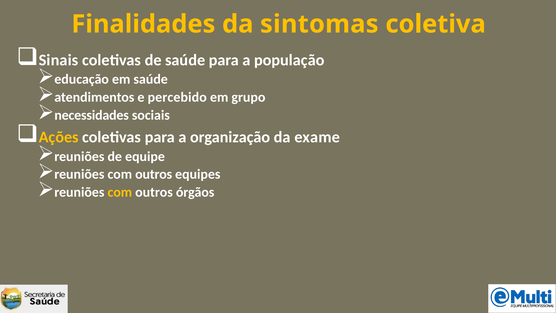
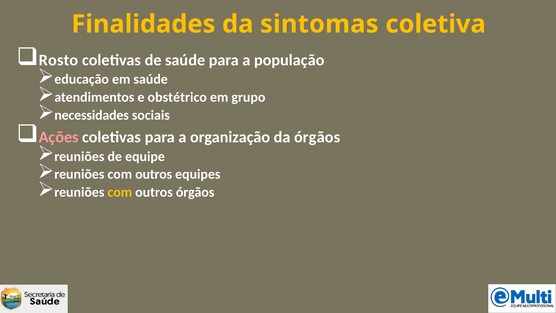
Sinais: Sinais -> Rosto
percebido: percebido -> obstétrico
Ações colour: yellow -> pink
da exame: exame -> órgãos
